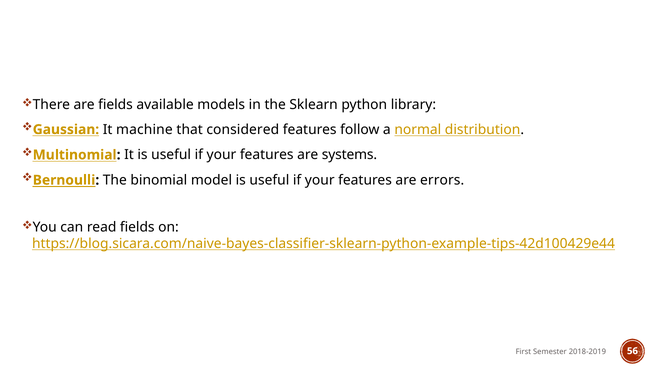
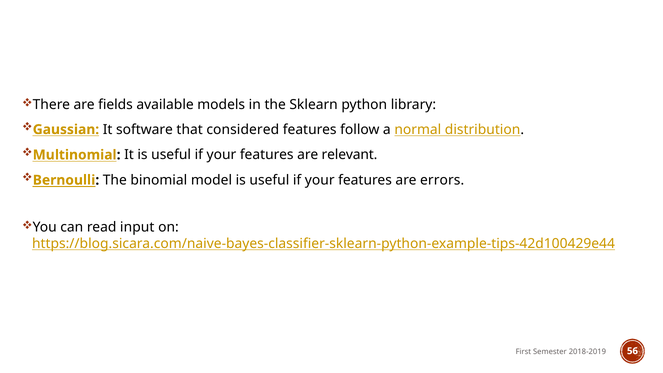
machine: machine -> software
systems: systems -> relevant
read fields: fields -> input
